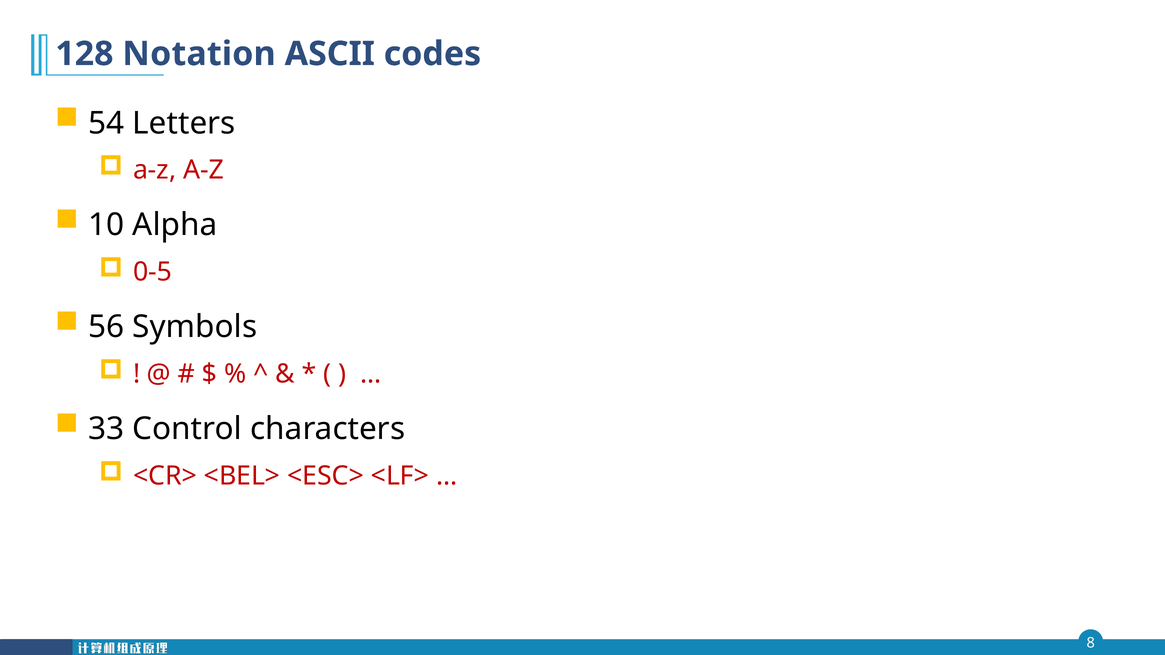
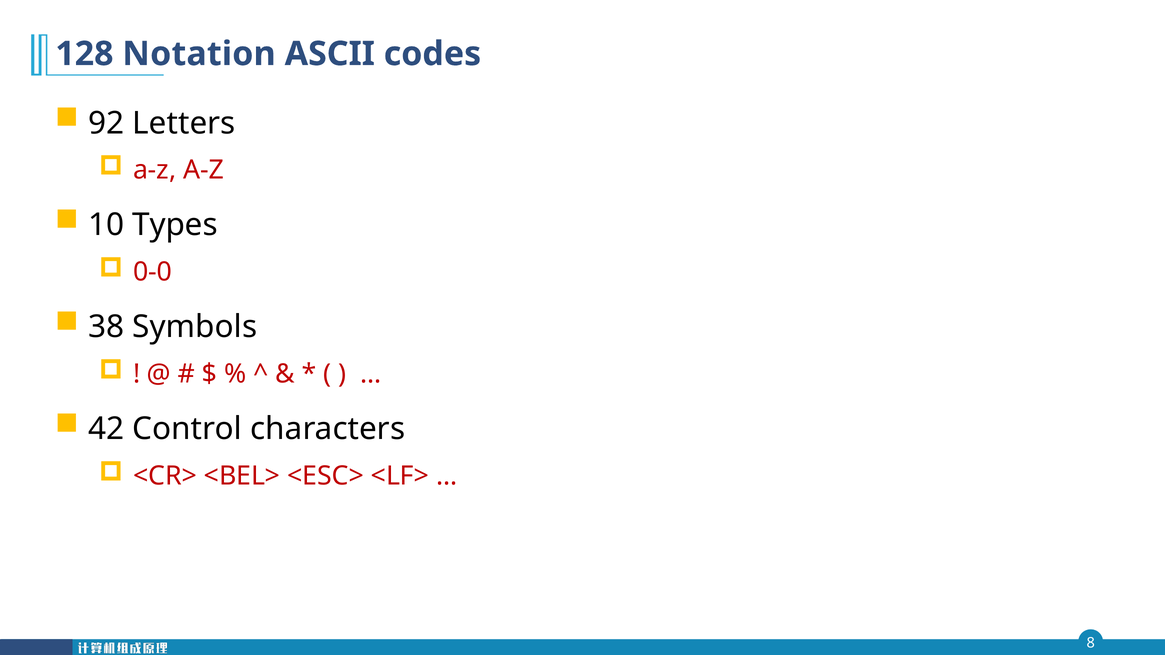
54: 54 -> 92
Alpha: Alpha -> Types
0-5: 0-5 -> 0-0
56: 56 -> 38
33: 33 -> 42
